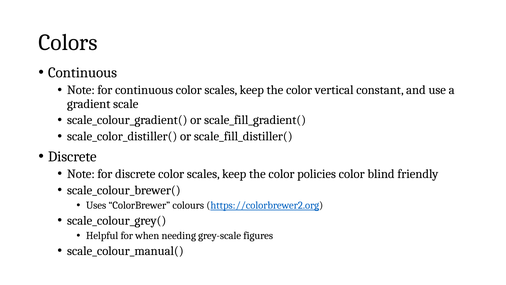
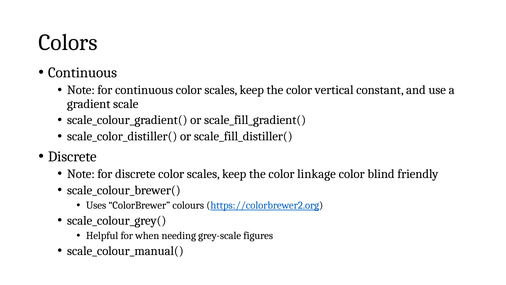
policies: policies -> linkage
